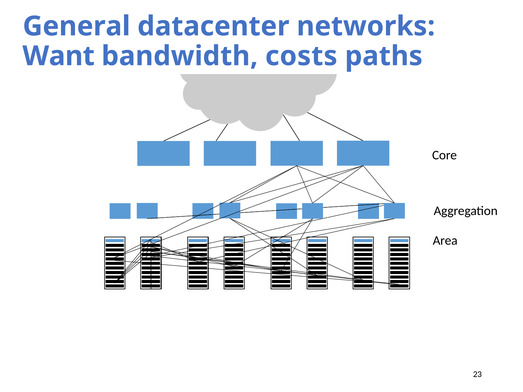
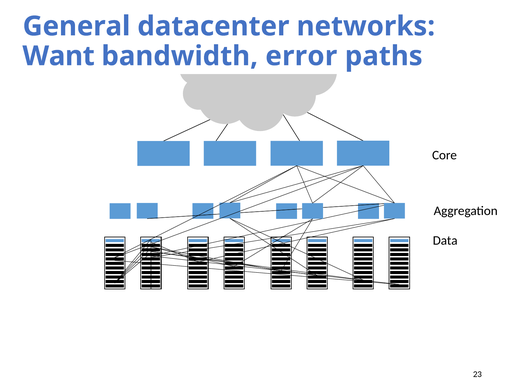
costs: costs -> error
Area: Area -> Data
